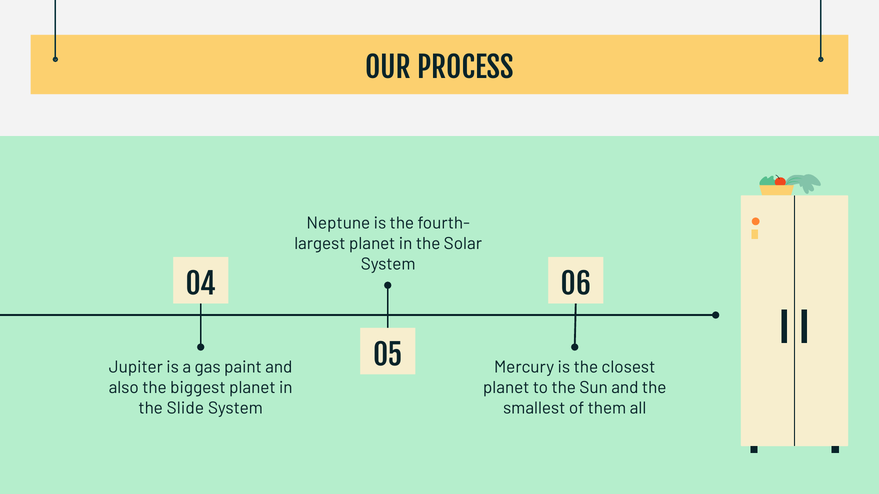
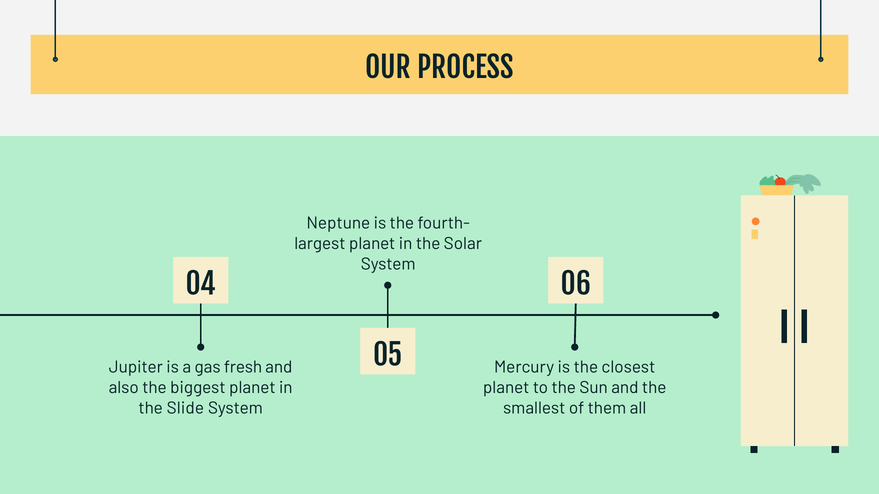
paint: paint -> fresh
